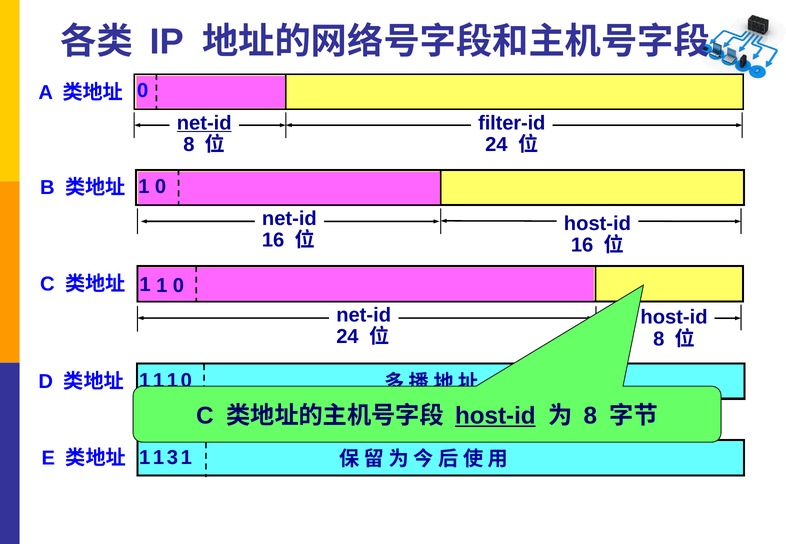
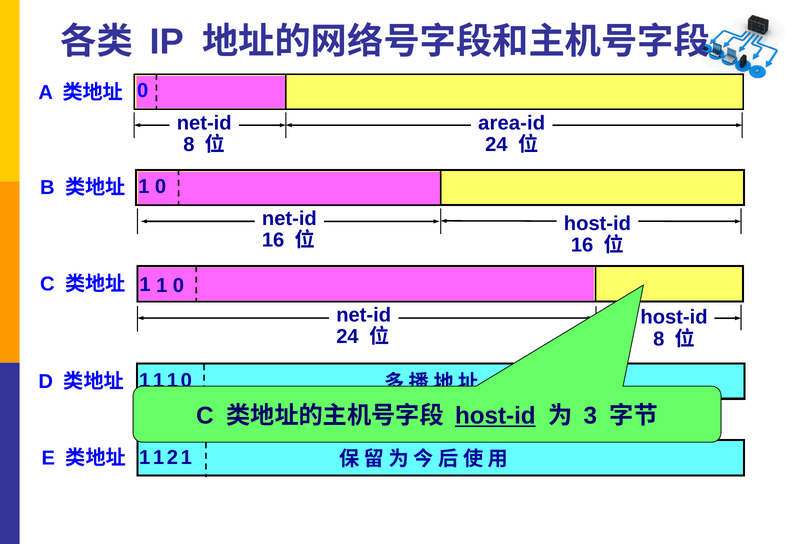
net-id at (204, 123) underline: present -> none
filter-id: filter-id -> area-id
8 at (590, 416): 8 -> 3
3: 3 -> 2
